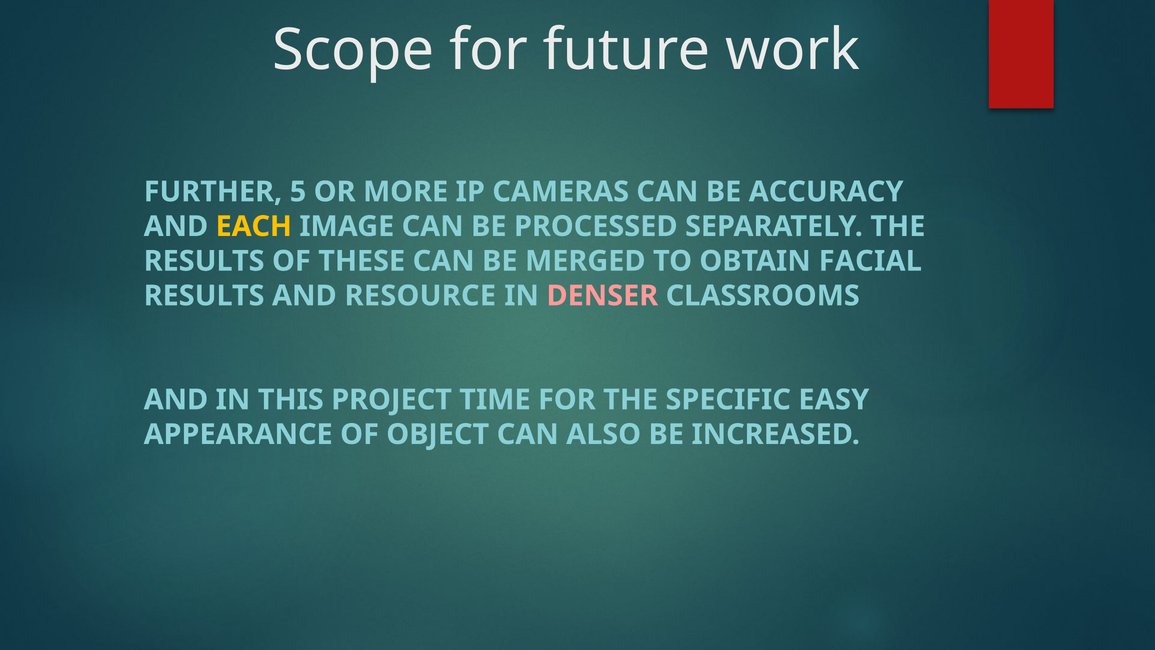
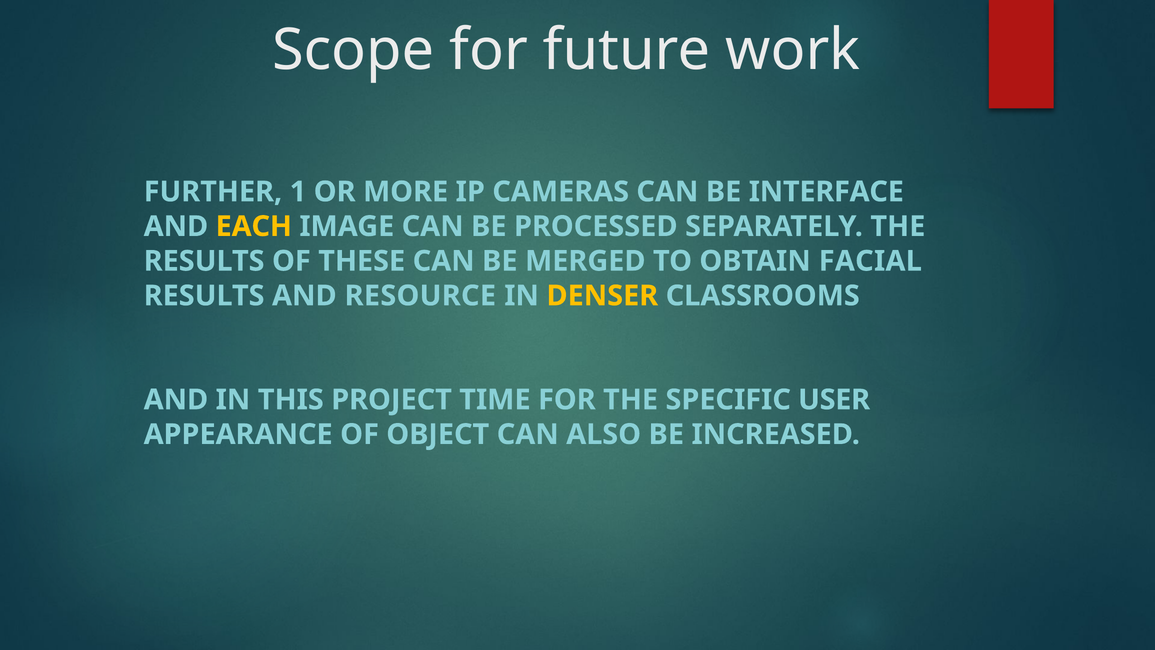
5: 5 -> 1
ACCURACY: ACCURACY -> INTERFACE
DENSER colour: pink -> yellow
EASY: EASY -> USER
